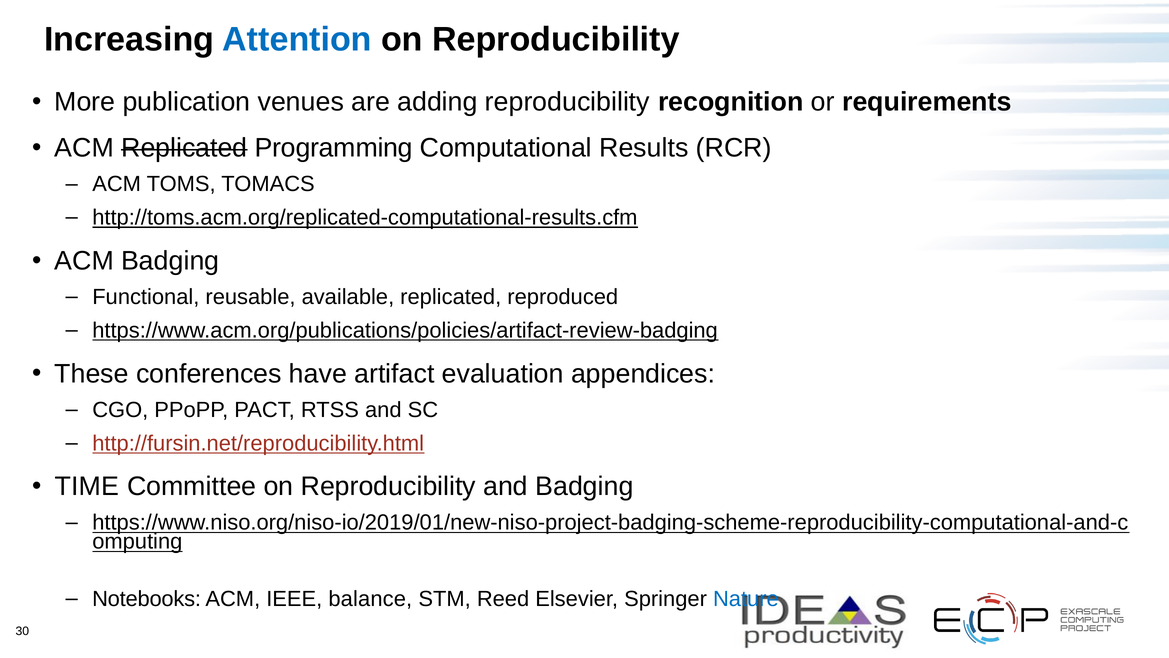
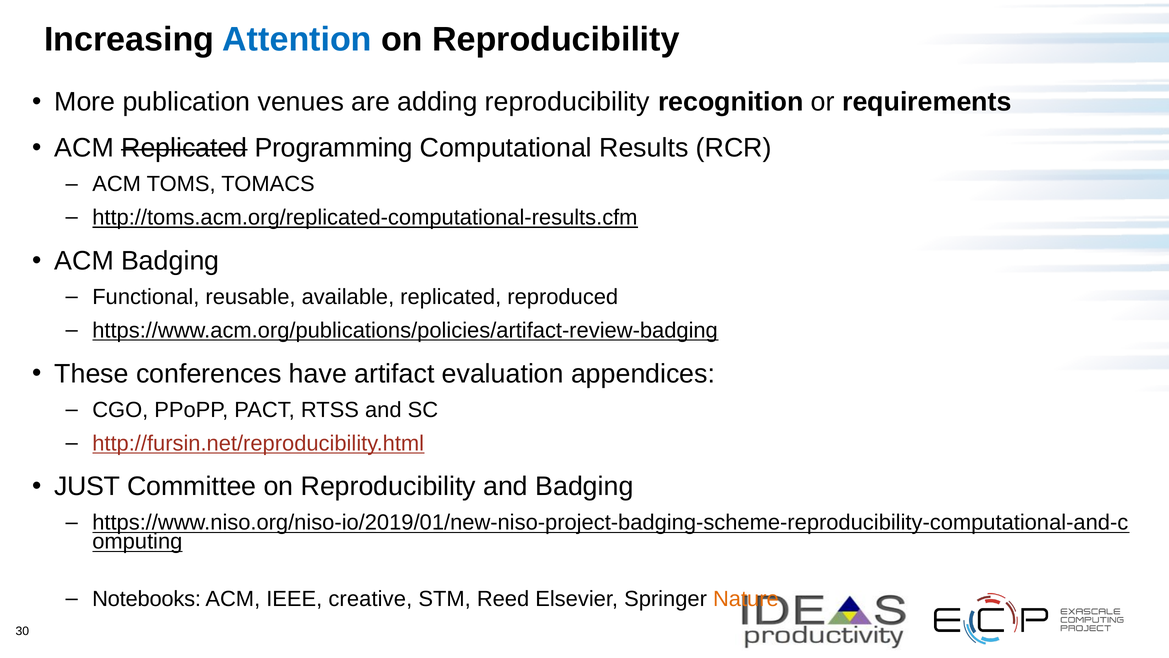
TIME: TIME -> JUST
balance: balance -> creative
Nature colour: blue -> orange
